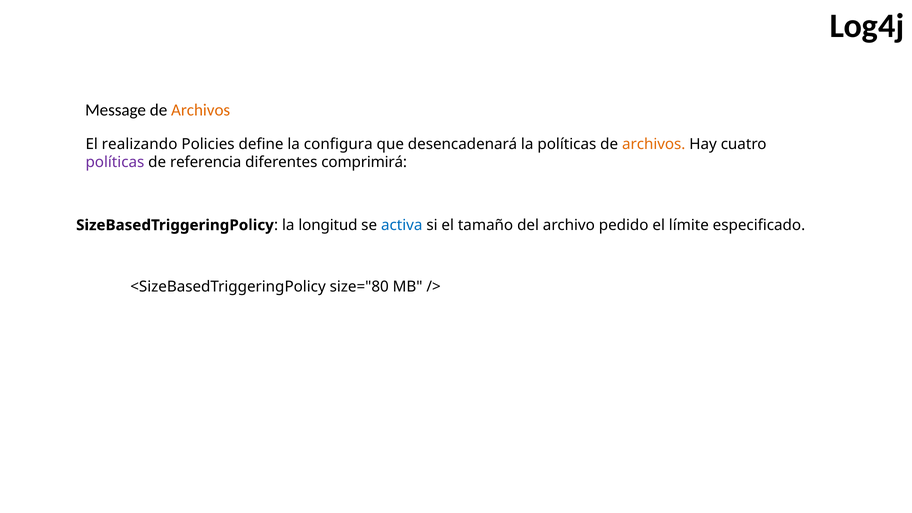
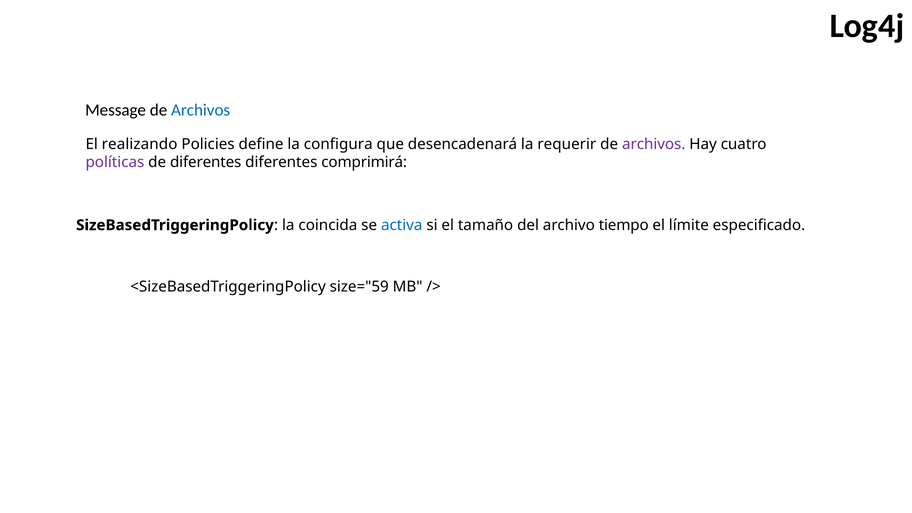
Archivos at (201, 110) colour: orange -> blue
la políticas: políticas -> requerir
archivos at (654, 144) colour: orange -> purple
de referencia: referencia -> diferentes
longitud: longitud -> coincida
pedido: pedido -> tiempo
size="80: size="80 -> size="59
